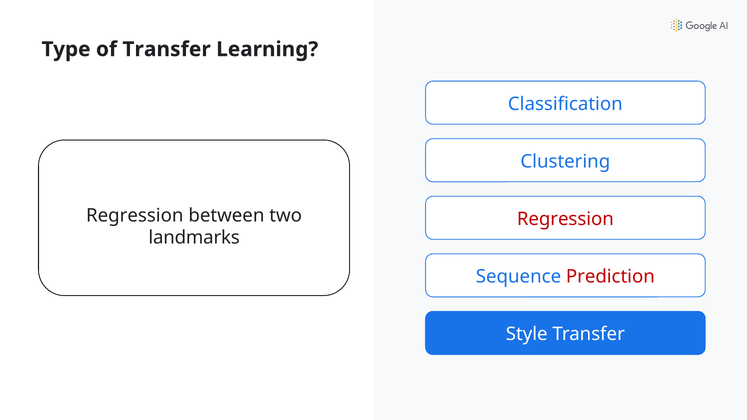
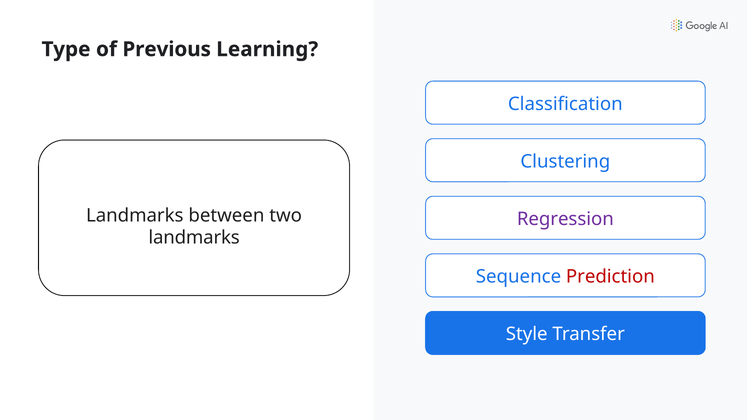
of Transfer: Transfer -> Previous
Regression at (135, 215): Regression -> Landmarks
Regression at (565, 219) colour: red -> purple
